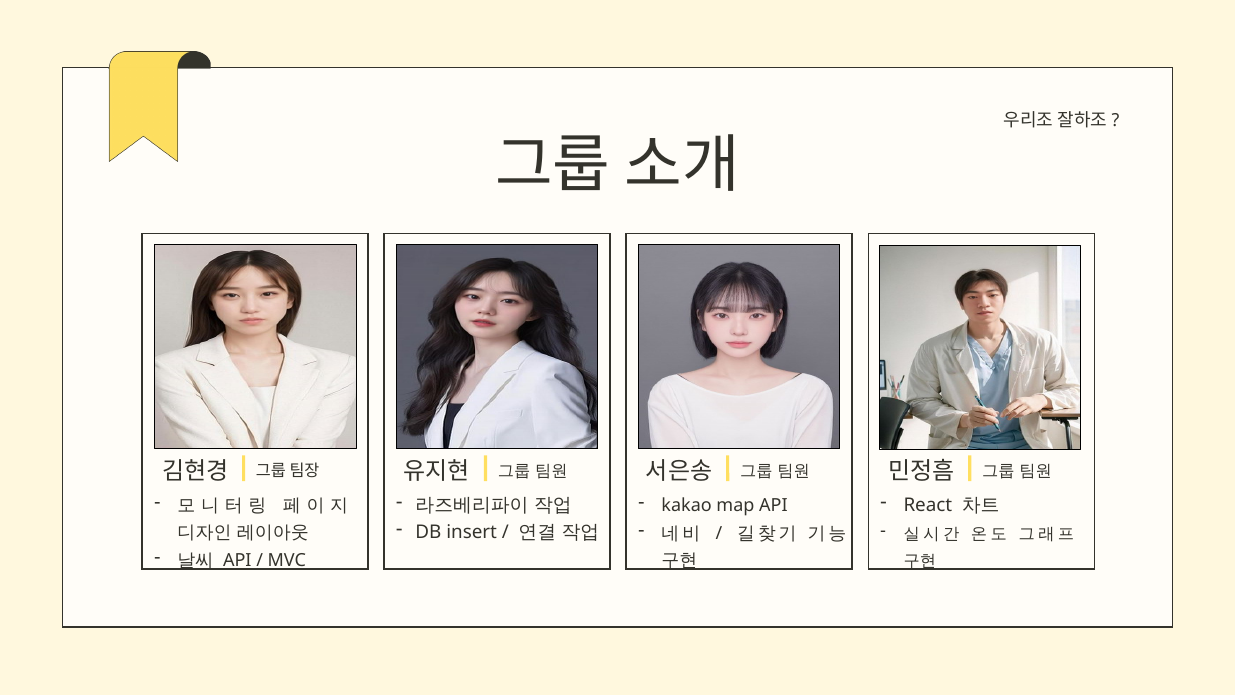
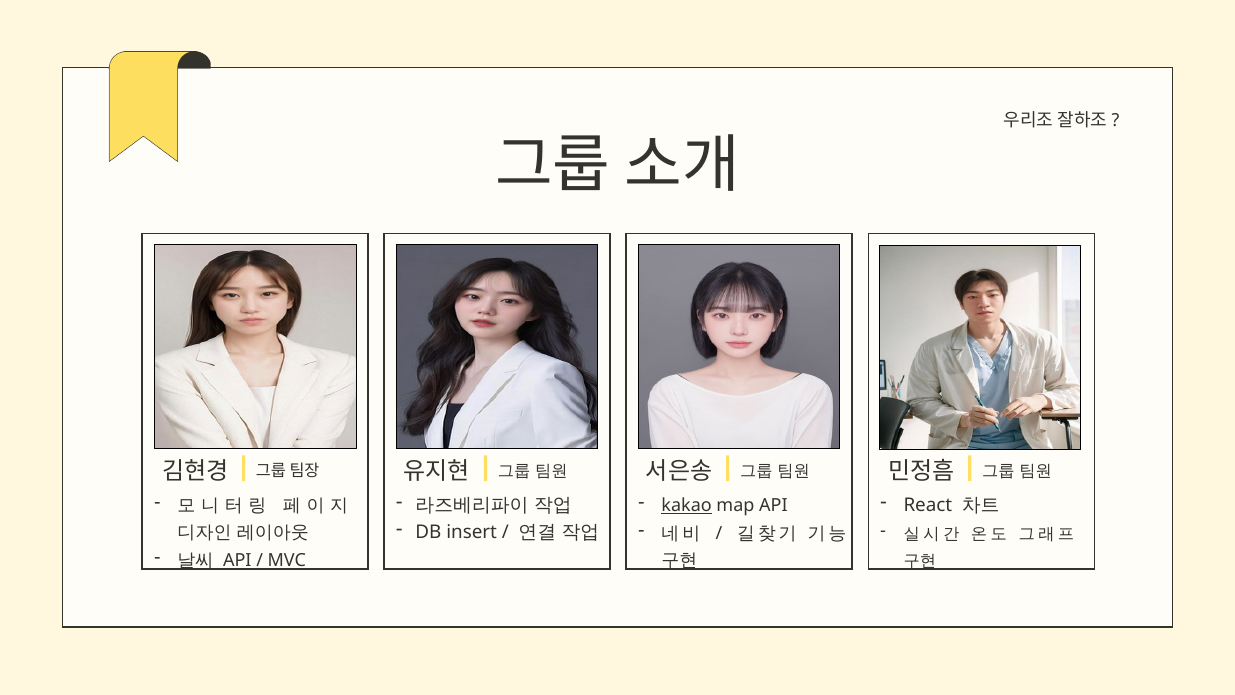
kakao underline: none -> present
